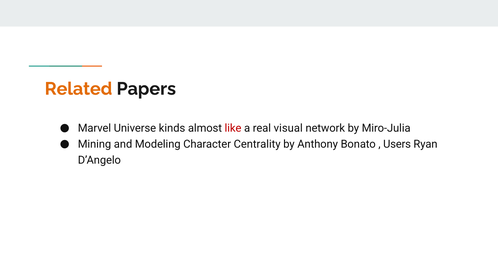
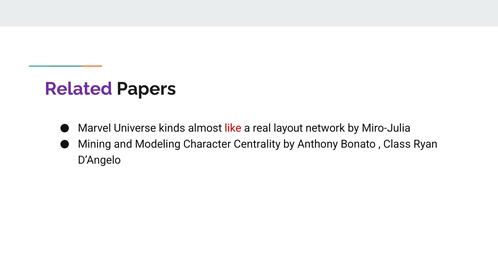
Related colour: orange -> purple
visual: visual -> layout
Users: Users -> Class
